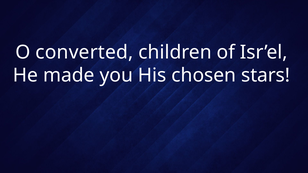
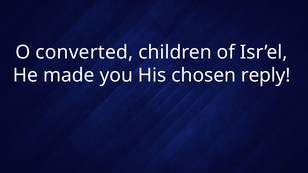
stars: stars -> reply
